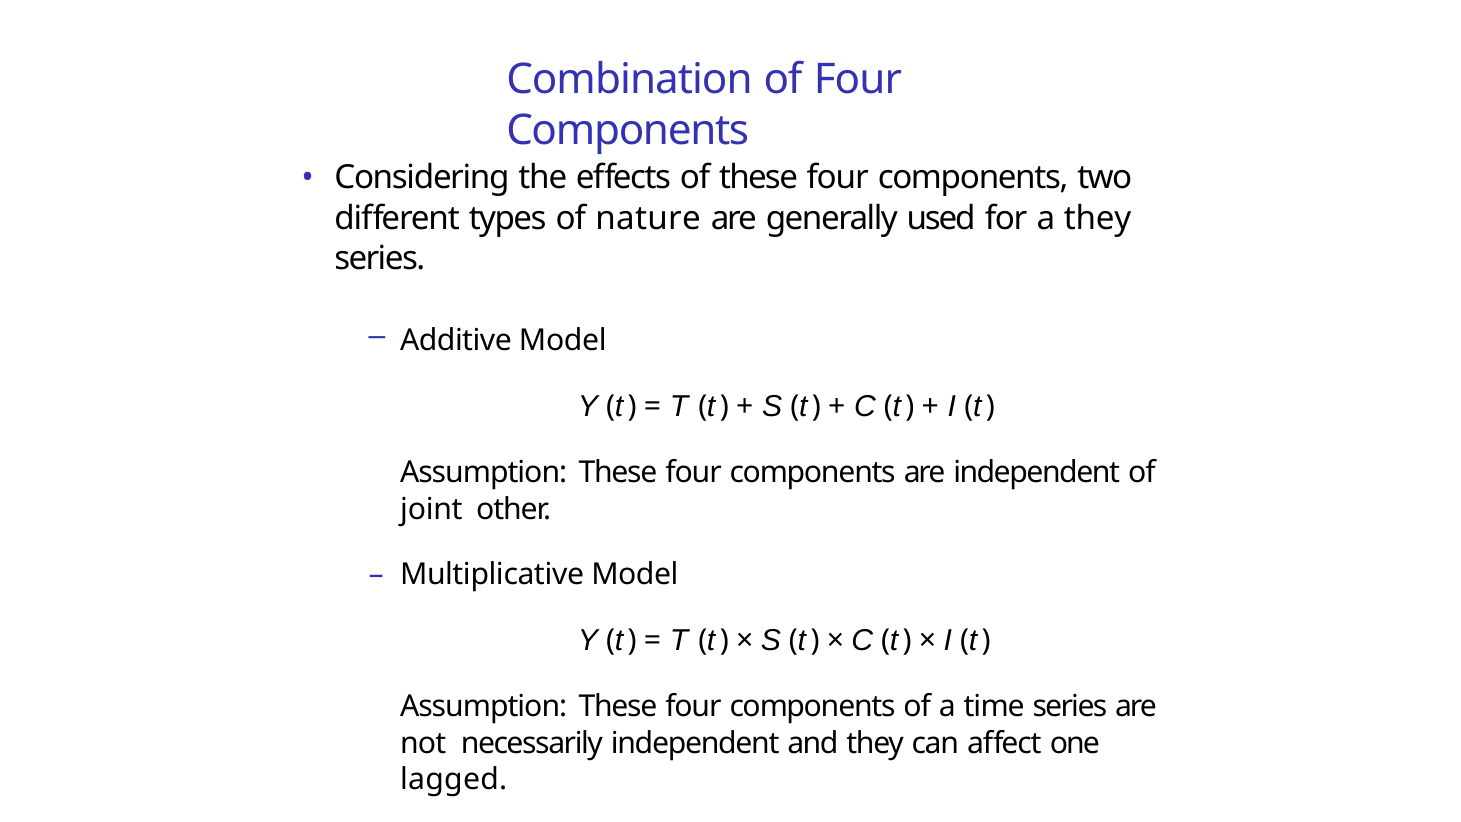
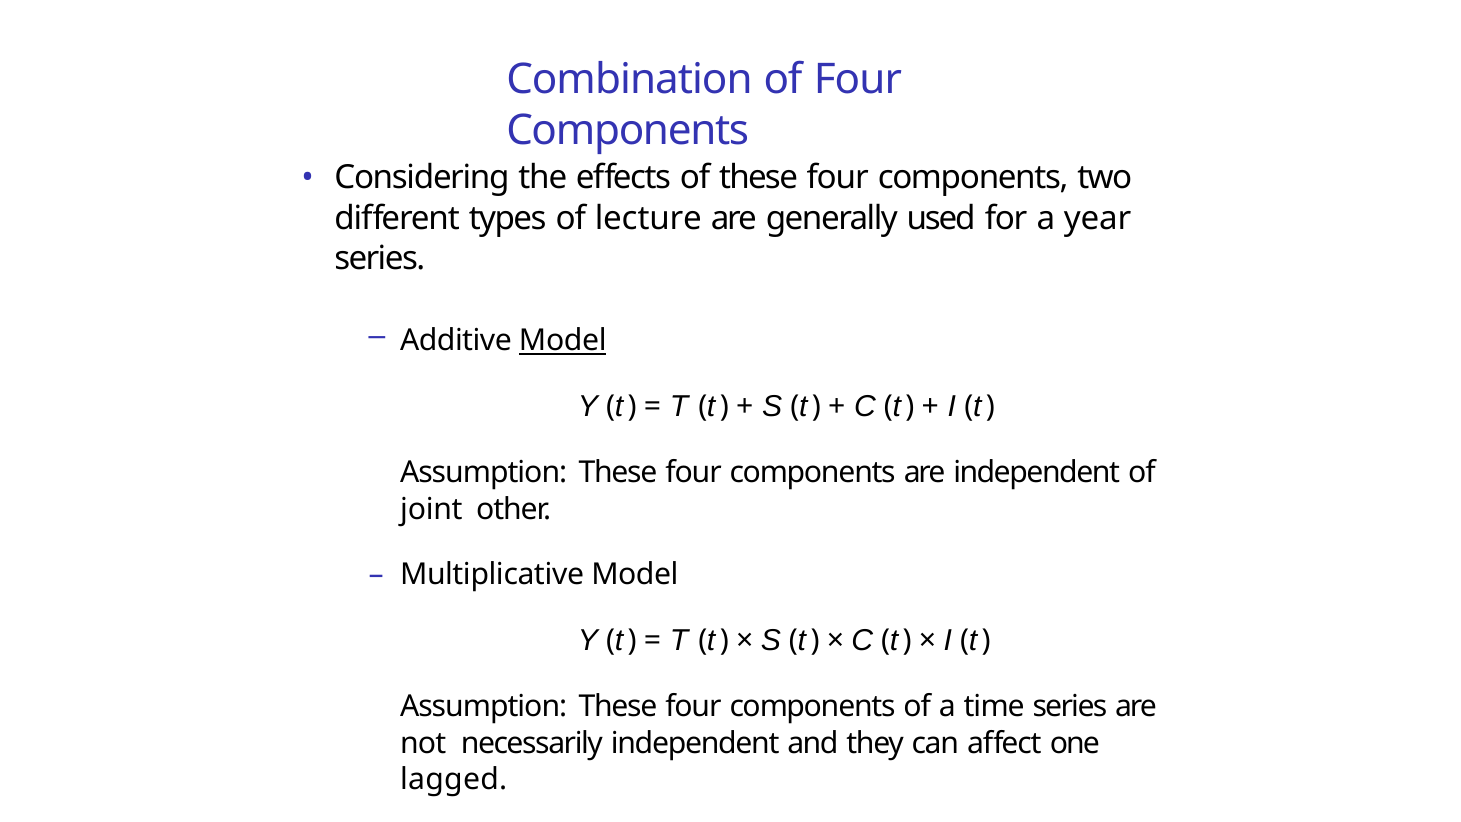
nature: nature -> lecture
a they: they -> year
Model at (563, 341) underline: none -> present
